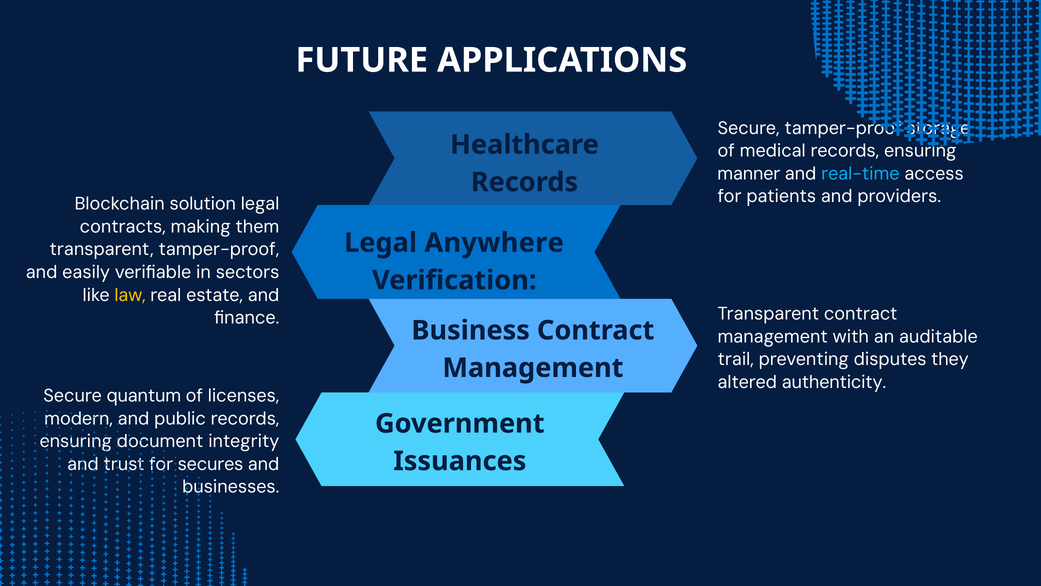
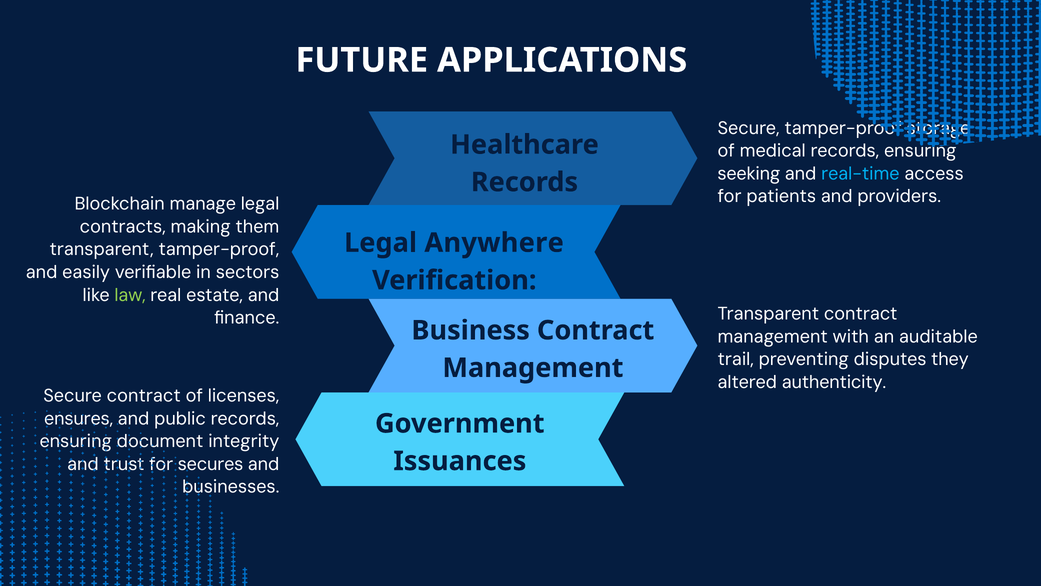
manner: manner -> seeking
solution: solution -> manage
law colour: yellow -> light green
Secure quantum: quantum -> contract
modern: modern -> ensures
